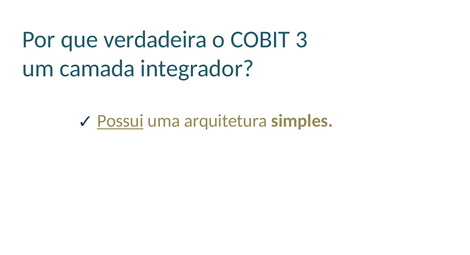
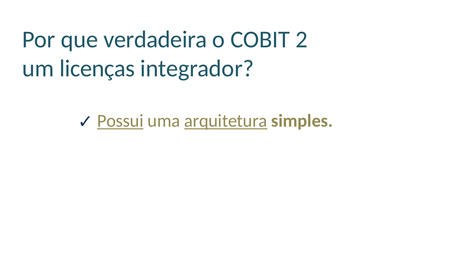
3: 3 -> 2
camada: camada -> licenças
arquitetura underline: none -> present
